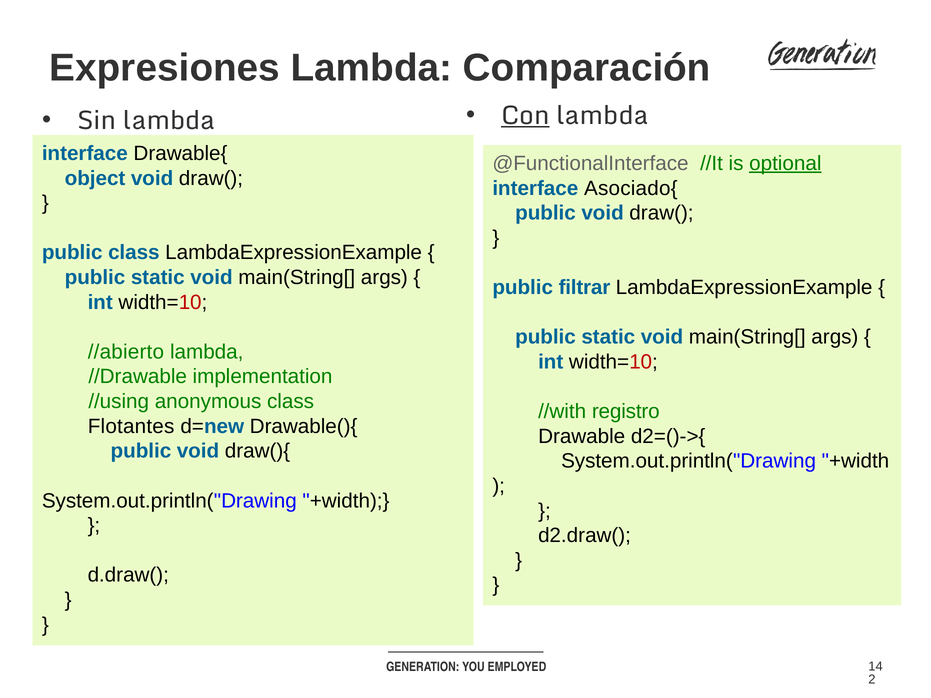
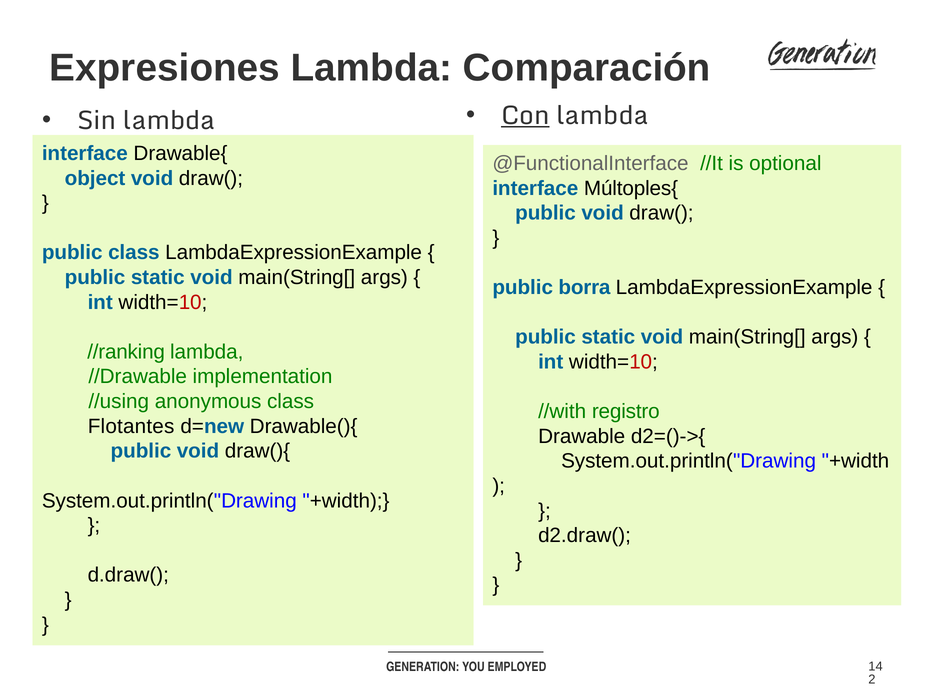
optional underline: present -> none
Asociado{: Asociado{ -> Múltoples{
filtrar: filtrar -> borra
//abierto: //abierto -> //ranking
